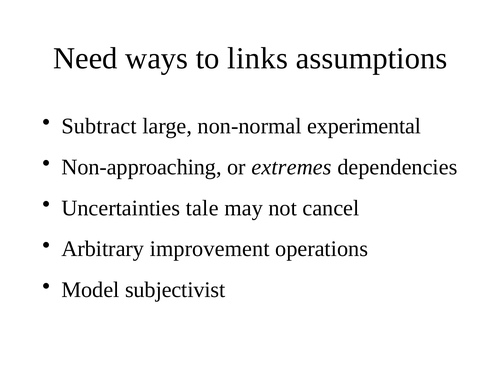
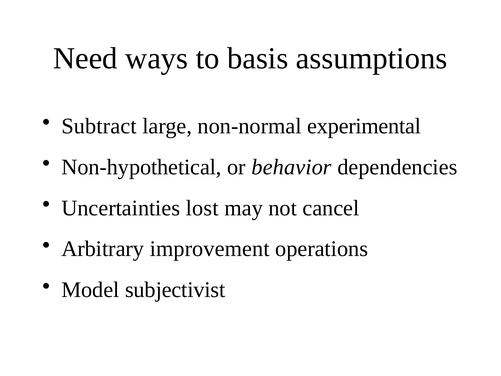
links: links -> basis
Non-approaching: Non-approaching -> Non-hypothetical
extremes: extremes -> behavior
tale: tale -> lost
